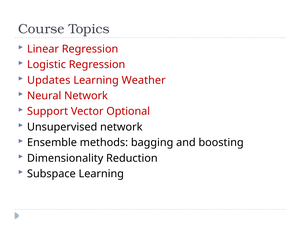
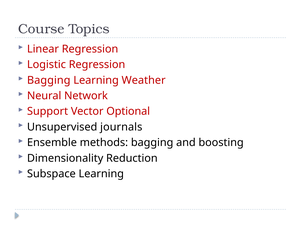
Updates at (49, 80): Updates -> Bagging
Unsupervised network: network -> journals
